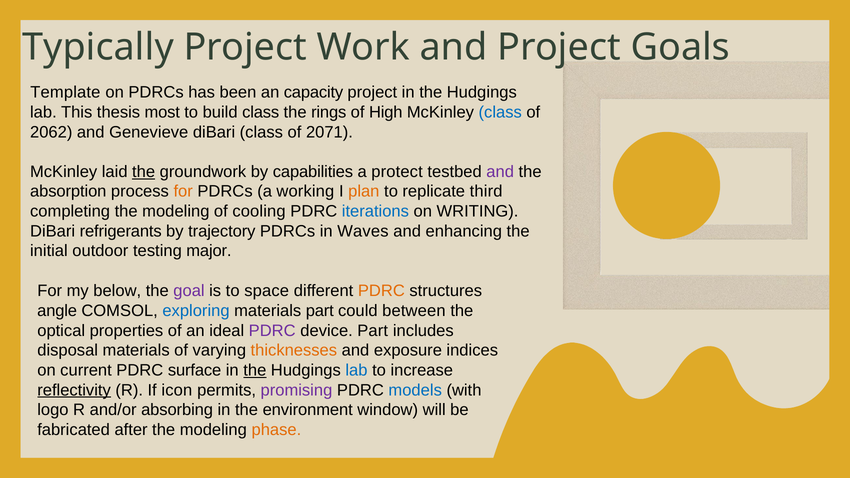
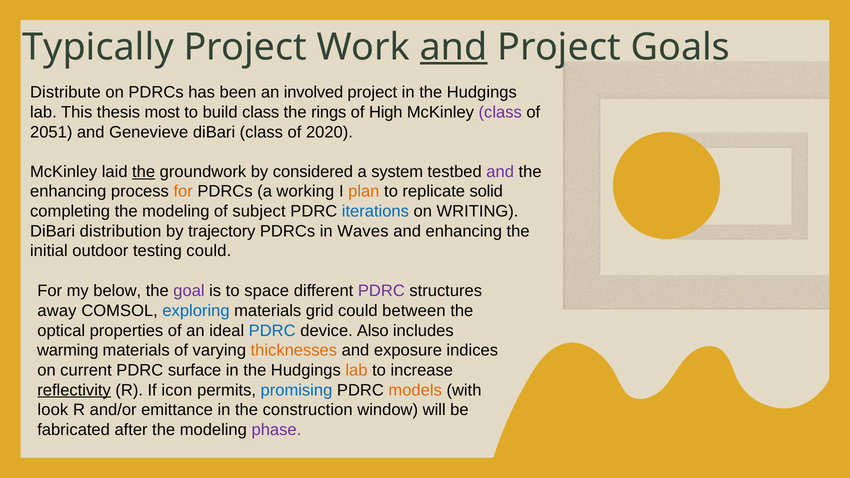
and at (454, 47) underline: none -> present
Template: Template -> Distribute
capacity: capacity -> involved
class at (500, 112) colour: blue -> purple
2062: 2062 -> 2051
2071: 2071 -> 2020
capabilities: capabilities -> considered
protect: protect -> system
absorption at (68, 192): absorption -> enhancing
third: third -> solid
cooling: cooling -> subject
refrigerants: refrigerants -> distribution
testing major: major -> could
PDRC at (381, 291) colour: orange -> purple
angle: angle -> away
materials part: part -> grid
PDRC at (272, 331) colour: purple -> blue
device Part: Part -> Also
disposal: disposal -> warming
the at (255, 370) underline: present -> none
lab at (356, 370) colour: blue -> orange
promising colour: purple -> blue
models colour: blue -> orange
logo: logo -> look
absorbing: absorbing -> emittance
environment: environment -> construction
phase colour: orange -> purple
